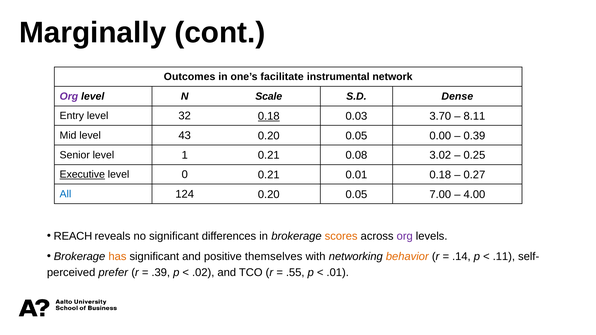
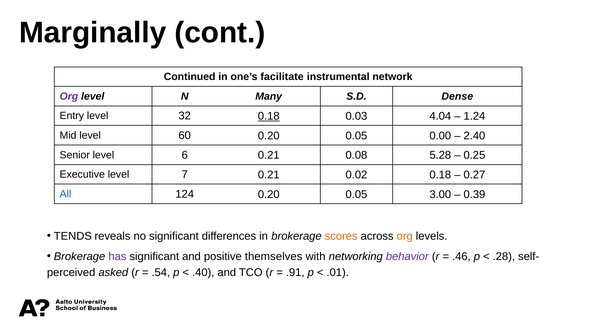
Outcomes: Outcomes -> Continued
Scale: Scale -> Many
3.70: 3.70 -> 4.04
8.11: 8.11 -> 1.24
43: 43 -> 60
0.39: 0.39 -> 2.40
1: 1 -> 6
3.02: 3.02 -> 5.28
Executive underline: present -> none
0: 0 -> 7
0.01: 0.01 -> 0.02
7.00: 7.00 -> 3.00
4.00: 4.00 -> 0.39
REACH: REACH -> TENDS
org at (405, 236) colour: purple -> orange
has colour: orange -> purple
behavior colour: orange -> purple
.14: .14 -> .46
.11: .11 -> .28
prefer: prefer -> asked
.39: .39 -> .54
.02: .02 -> .40
.55: .55 -> .91
